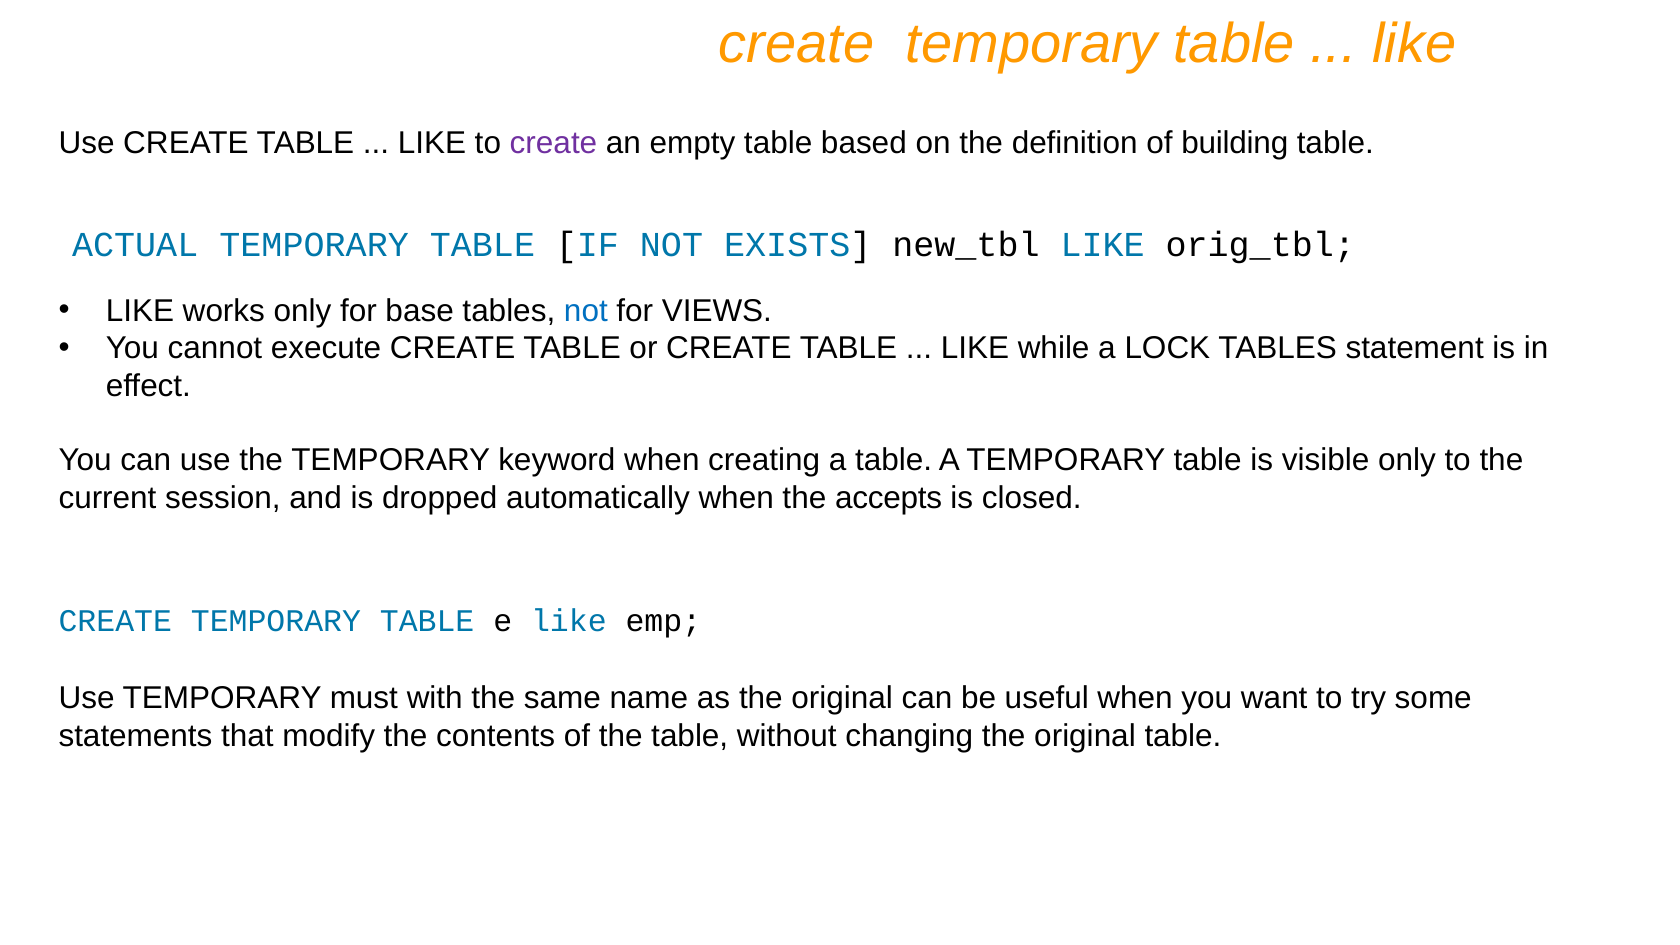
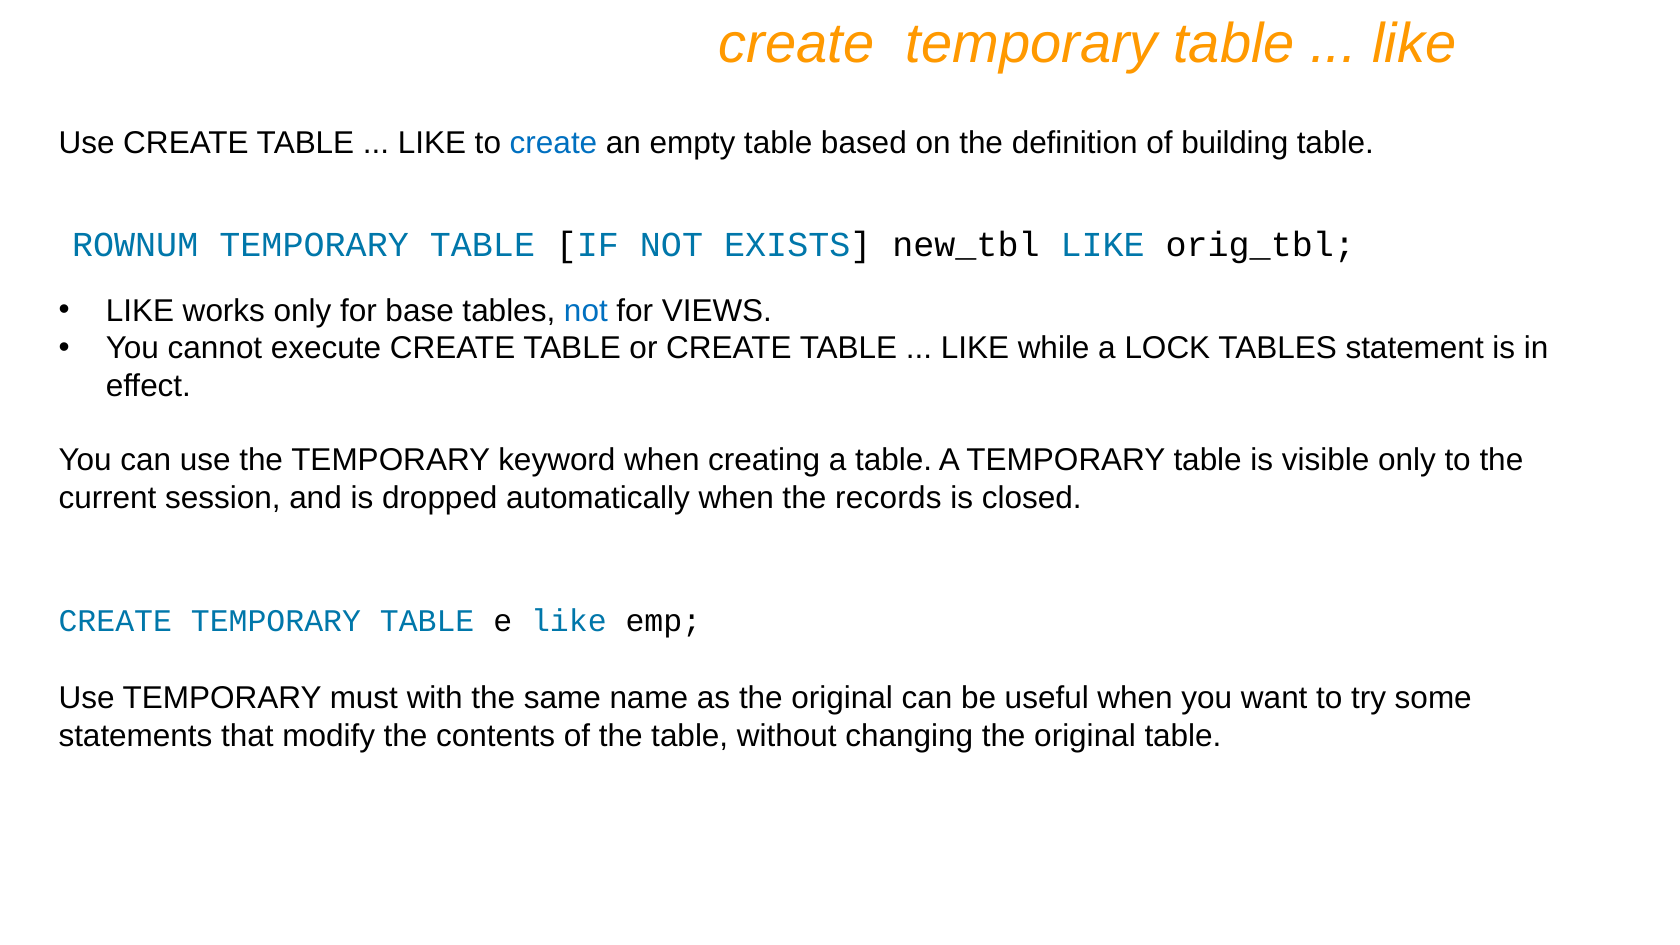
create at (553, 143) colour: purple -> blue
ACTUAL: ACTUAL -> ROWNUM
accepts: accepts -> records
